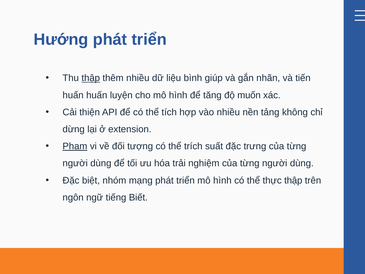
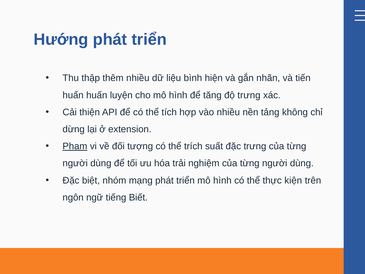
thập at (91, 78) underline: present -> none
giúp: giúp -> hiện
độ muốn: muốn -> trưng
thực thập: thập -> kiện
